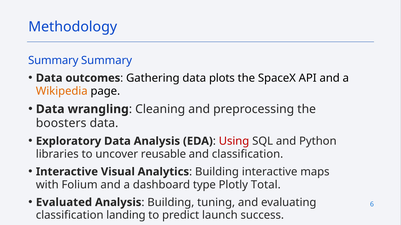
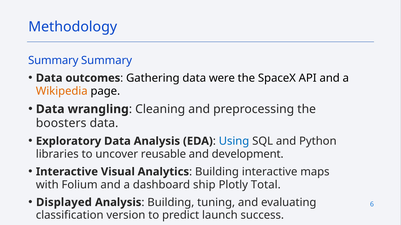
plots: plots -> were
Using colour: red -> blue
and classification: classification -> development
type: type -> ship
Evaluated: Evaluated -> Displayed
landing: landing -> version
